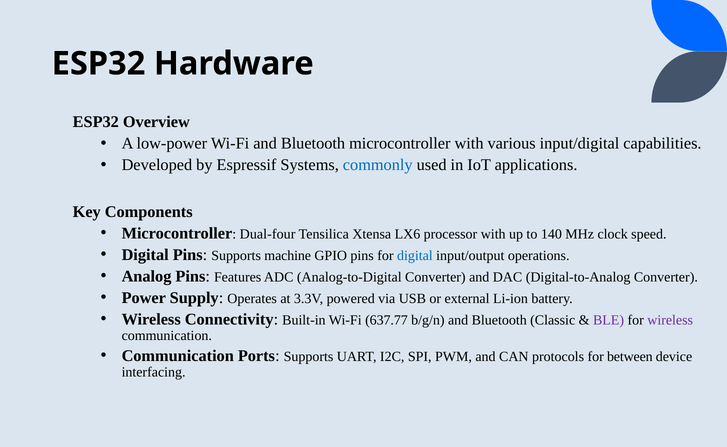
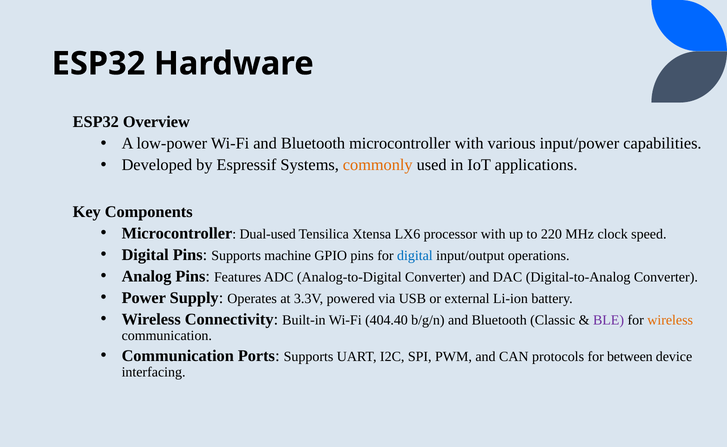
input/digital: input/digital -> input/power
commonly colour: blue -> orange
Dual-four: Dual-four -> Dual-used
140: 140 -> 220
637.77: 637.77 -> 404.40
wireless at (670, 320) colour: purple -> orange
